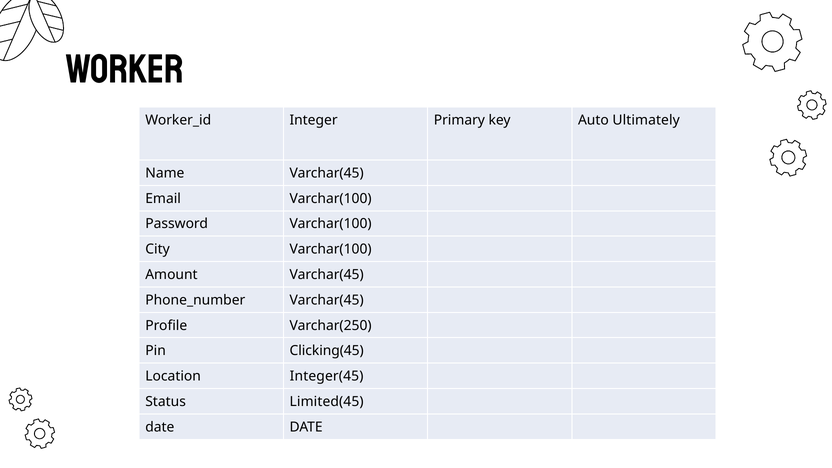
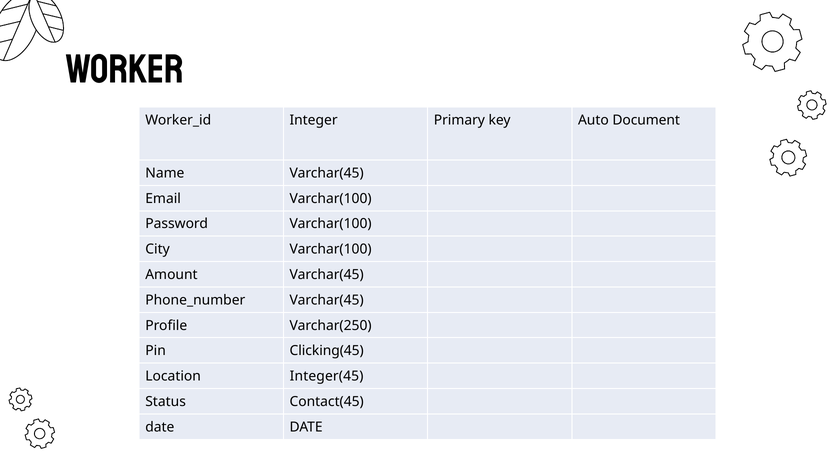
Ultimately: Ultimately -> Document
Limited(45: Limited(45 -> Contact(45
